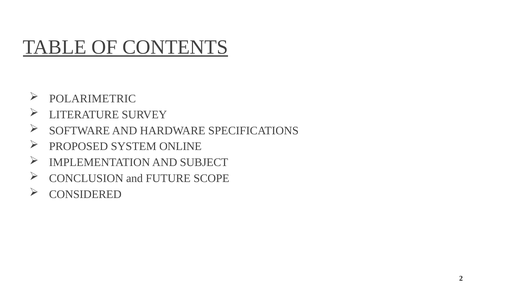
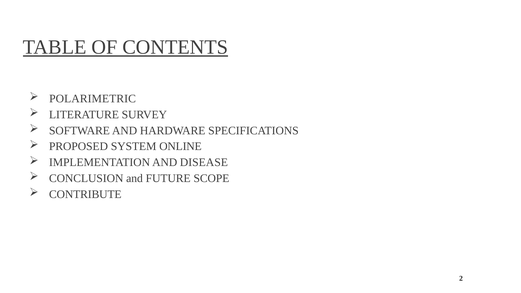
SUBJECT: SUBJECT -> DISEASE
CONSIDERED: CONSIDERED -> CONTRIBUTE
